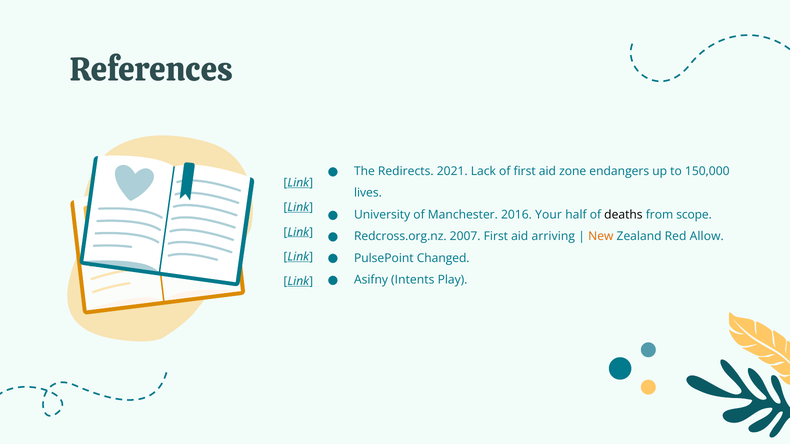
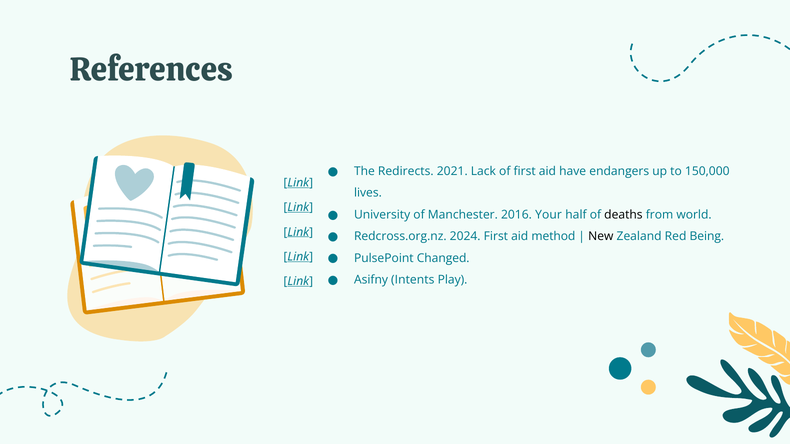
zone: zone -> have
scope: scope -> world
2007: 2007 -> 2024
arriving: arriving -> method
New colour: orange -> black
Allow: Allow -> Being
